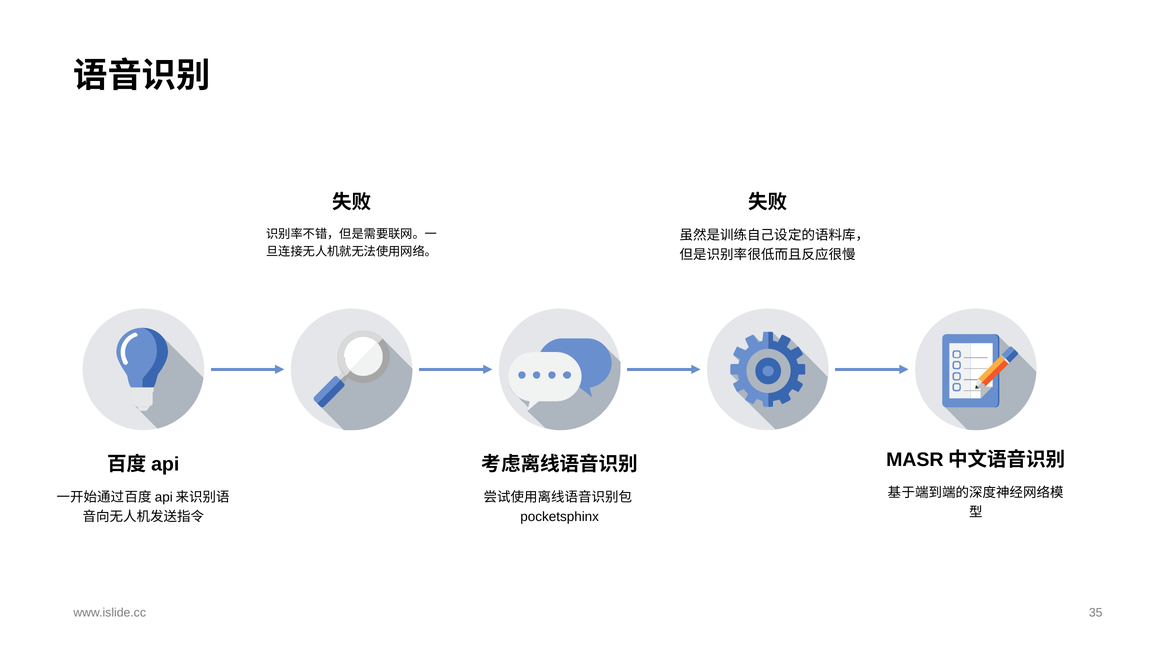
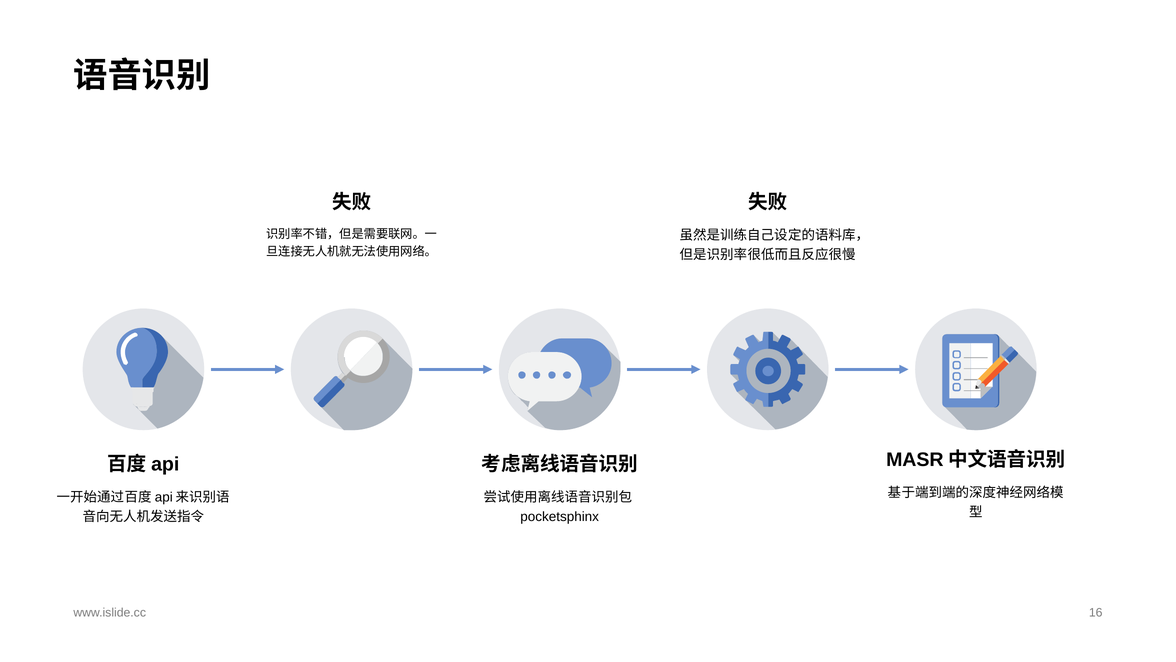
35: 35 -> 16
